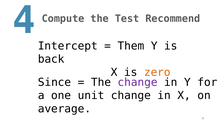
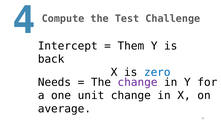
Recommend: Recommend -> Challenge
zero colour: orange -> blue
Since: Since -> Needs
